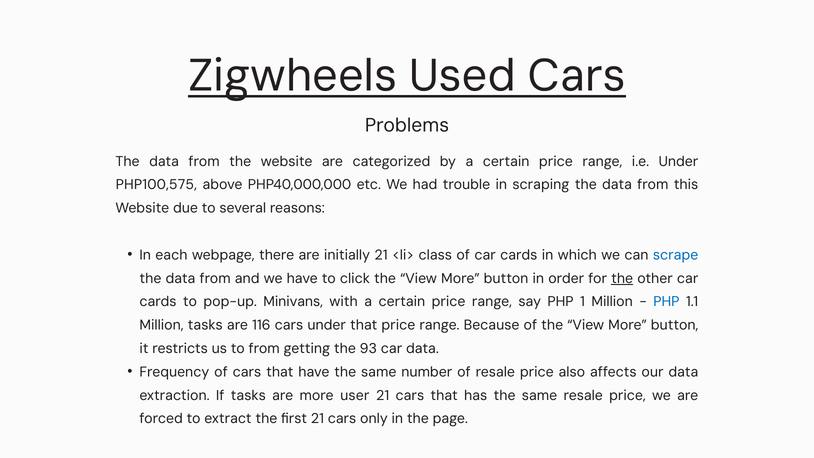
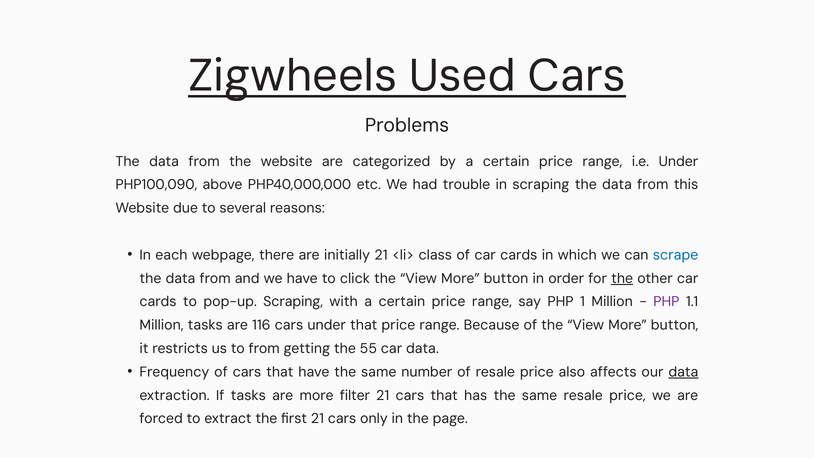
PHP100,575: PHP100,575 -> PHP100,090
pop-up Minivans: Minivans -> Scraping
PHP at (666, 302) colour: blue -> purple
93: 93 -> 55
data at (683, 372) underline: none -> present
user: user -> filter
